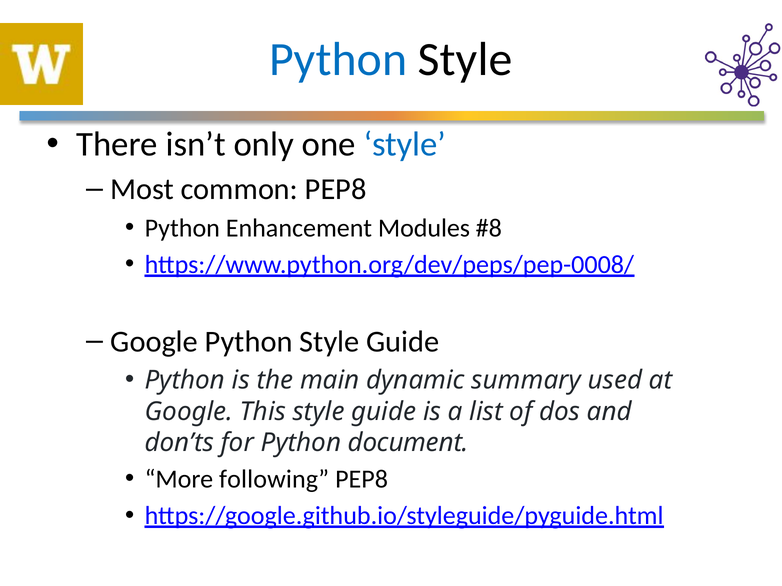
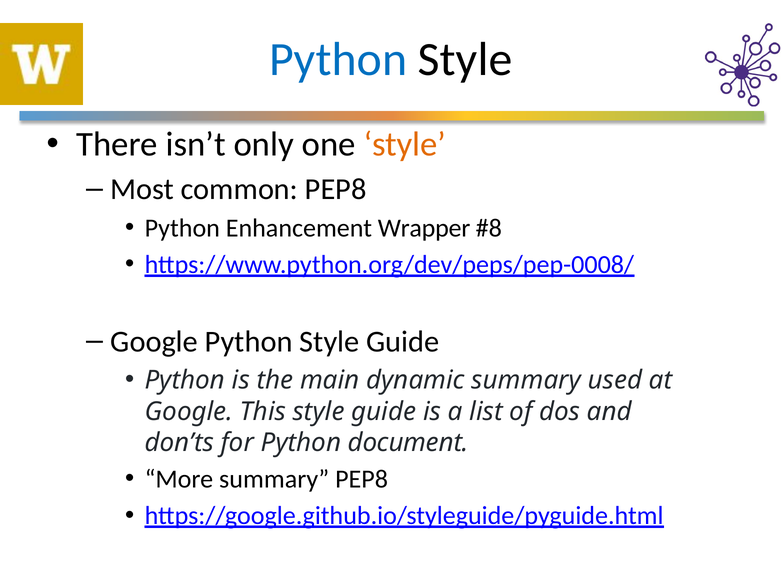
style at (405, 145) colour: blue -> orange
Modules: Modules -> Wrapper
More following: following -> summary
